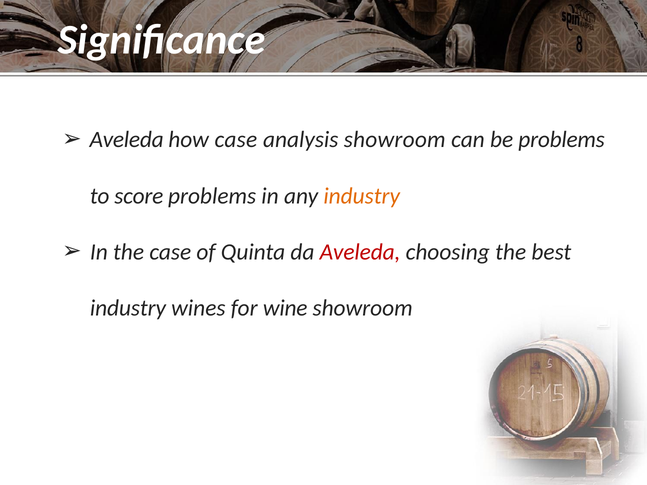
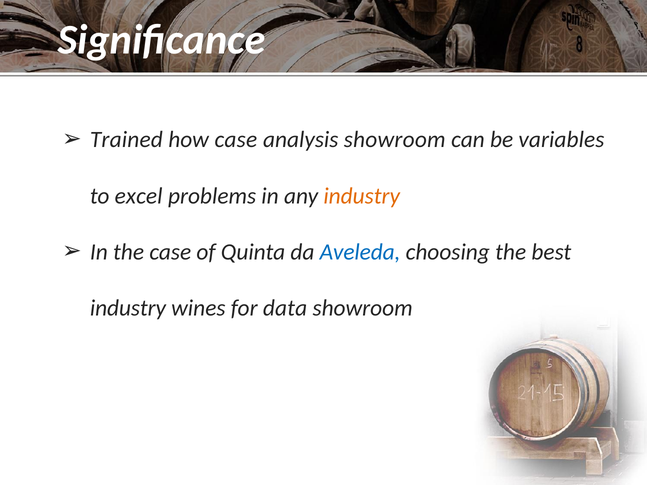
Aveleda at (127, 140): Aveleda -> Trained
be problems: problems -> variables
score: score -> excel
Aveleda at (360, 252) colour: red -> blue
wine: wine -> data
